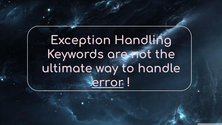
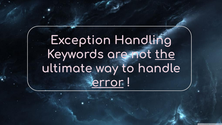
the underline: none -> present
